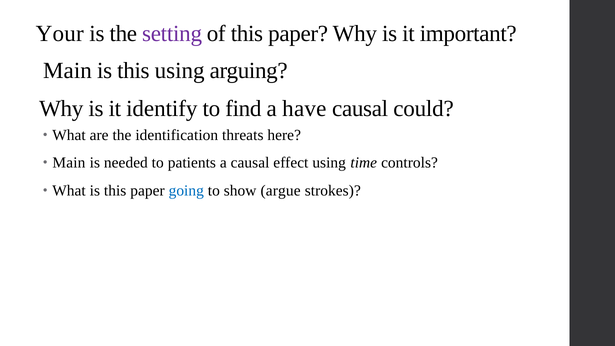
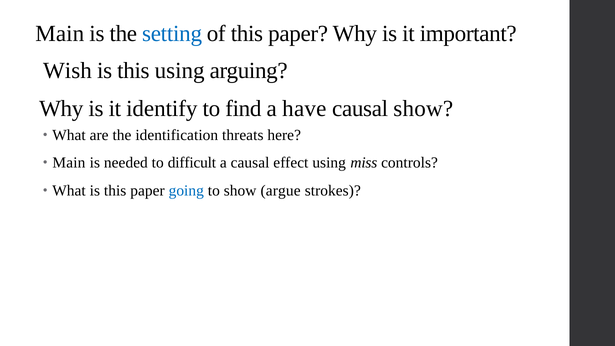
Your at (60, 34): Your -> Main
setting colour: purple -> blue
Main at (67, 70): Main -> Wish
causal could: could -> show
patients: patients -> difficult
time: time -> miss
